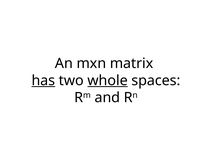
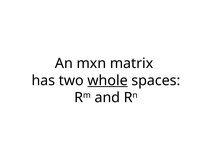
has underline: present -> none
